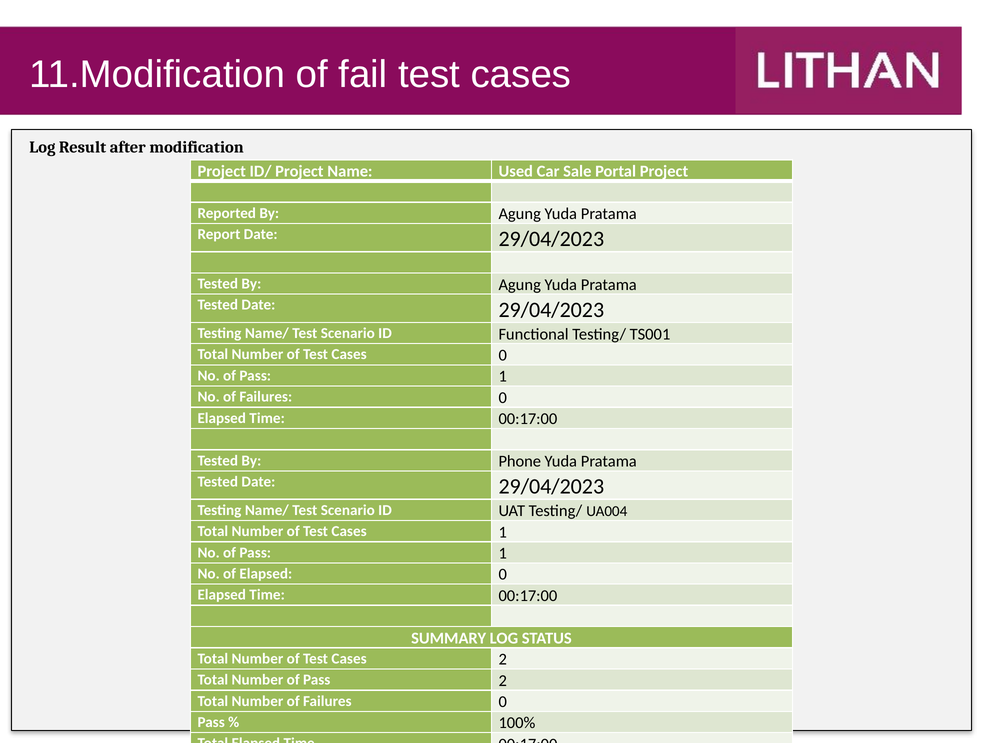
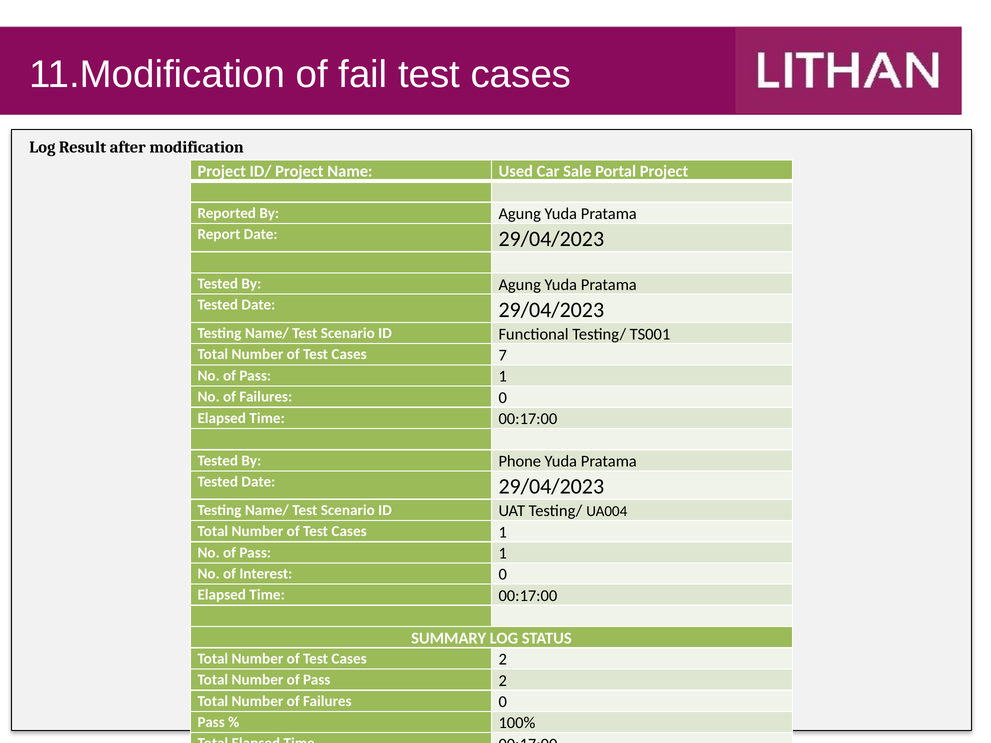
Cases 0: 0 -> 7
of Elapsed: Elapsed -> Interest
